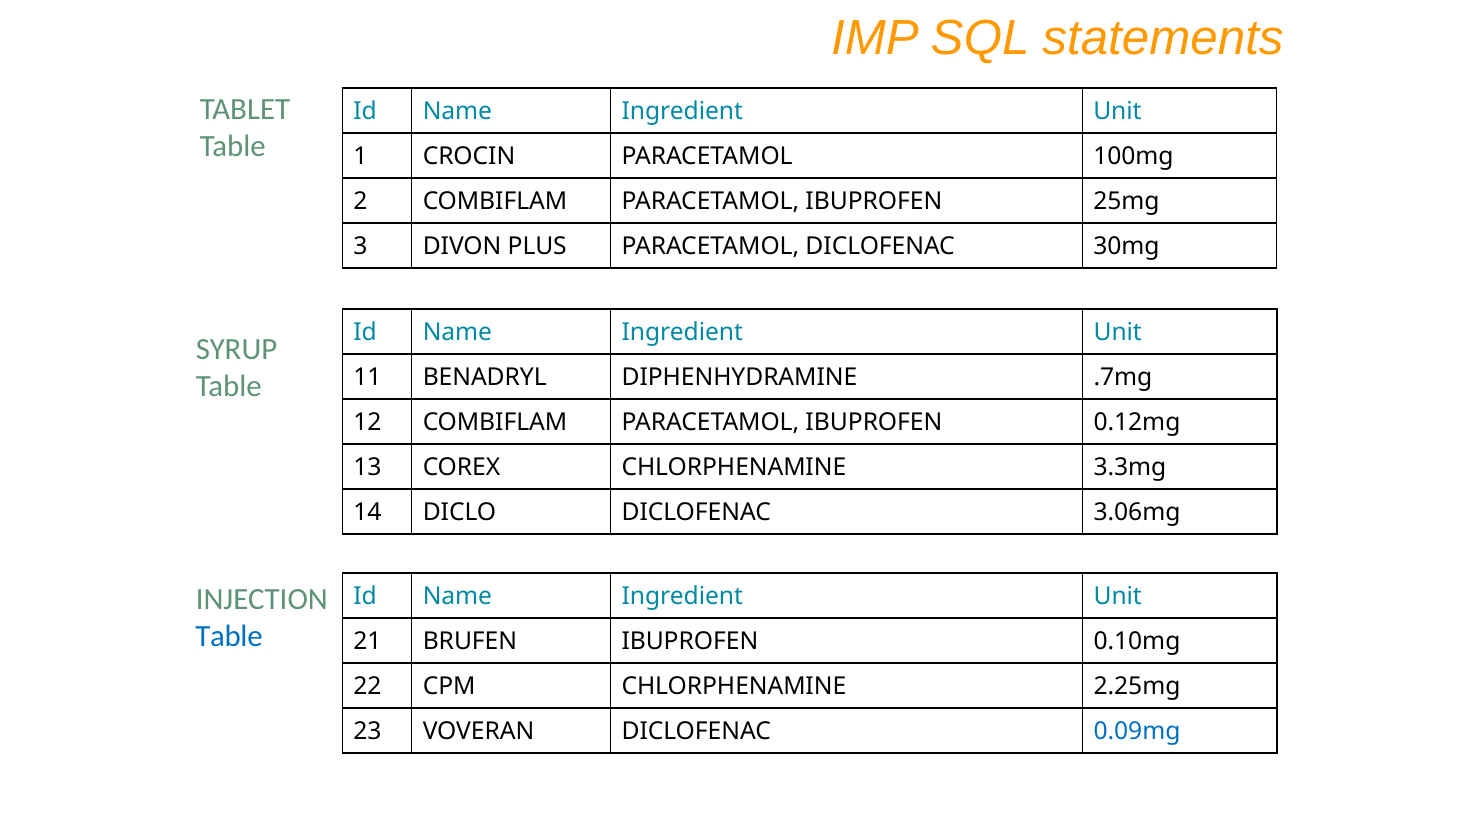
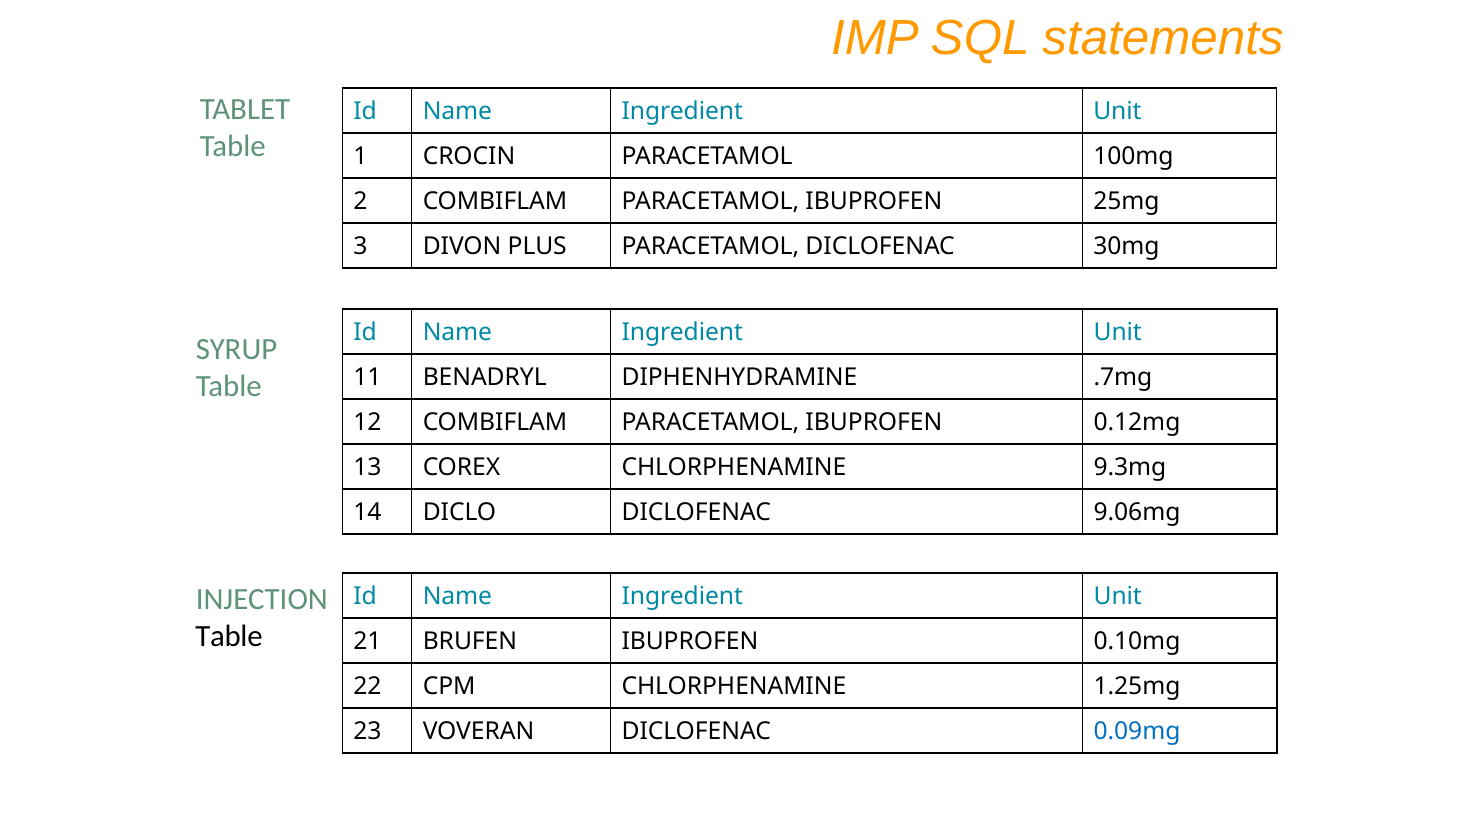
3.3mg: 3.3mg -> 9.3mg
3.06mg: 3.06mg -> 9.06mg
Table at (229, 637) colour: blue -> black
2.25mg: 2.25mg -> 1.25mg
